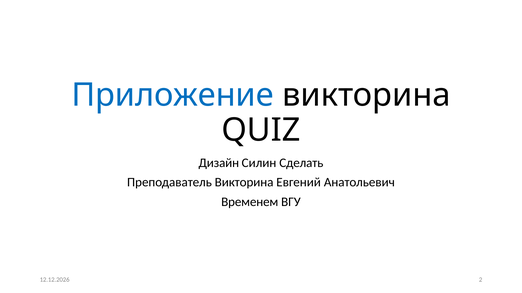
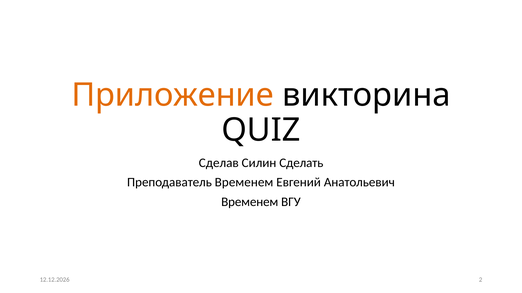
Приложение colour: blue -> orange
Дизайн: Дизайн -> Сделав
Преподаватель Викторина: Викторина -> Временем
